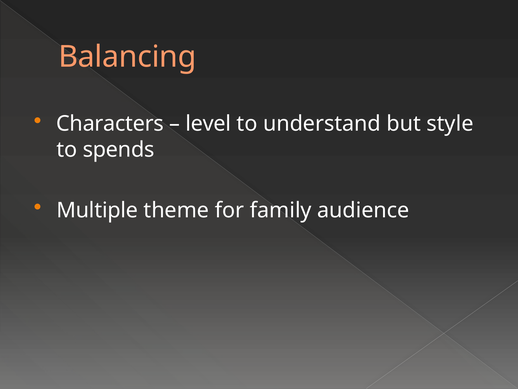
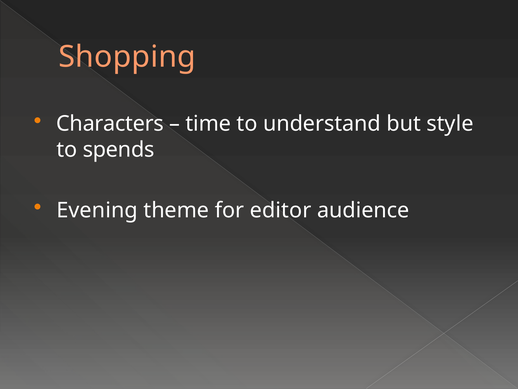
Balancing: Balancing -> Shopping
level: level -> time
Multiple: Multiple -> Evening
family: family -> editor
